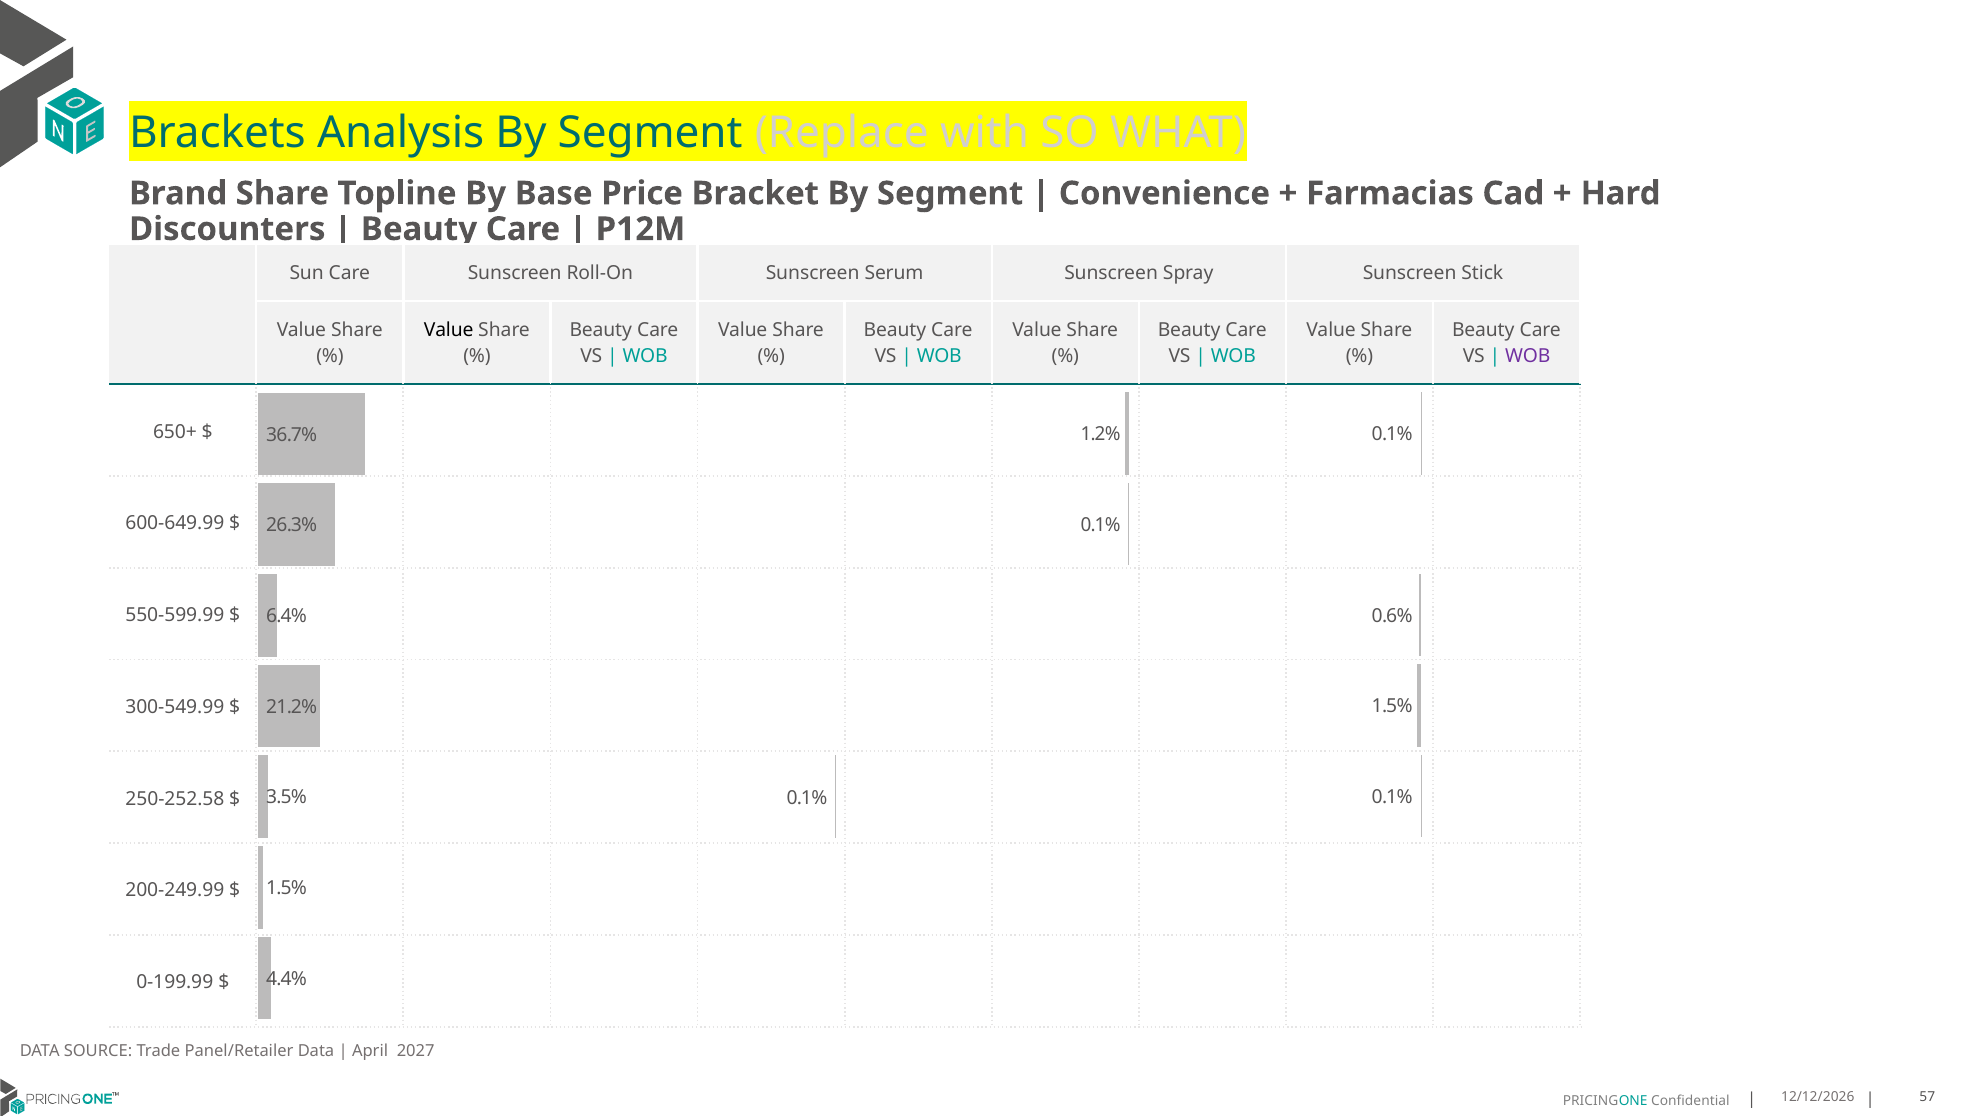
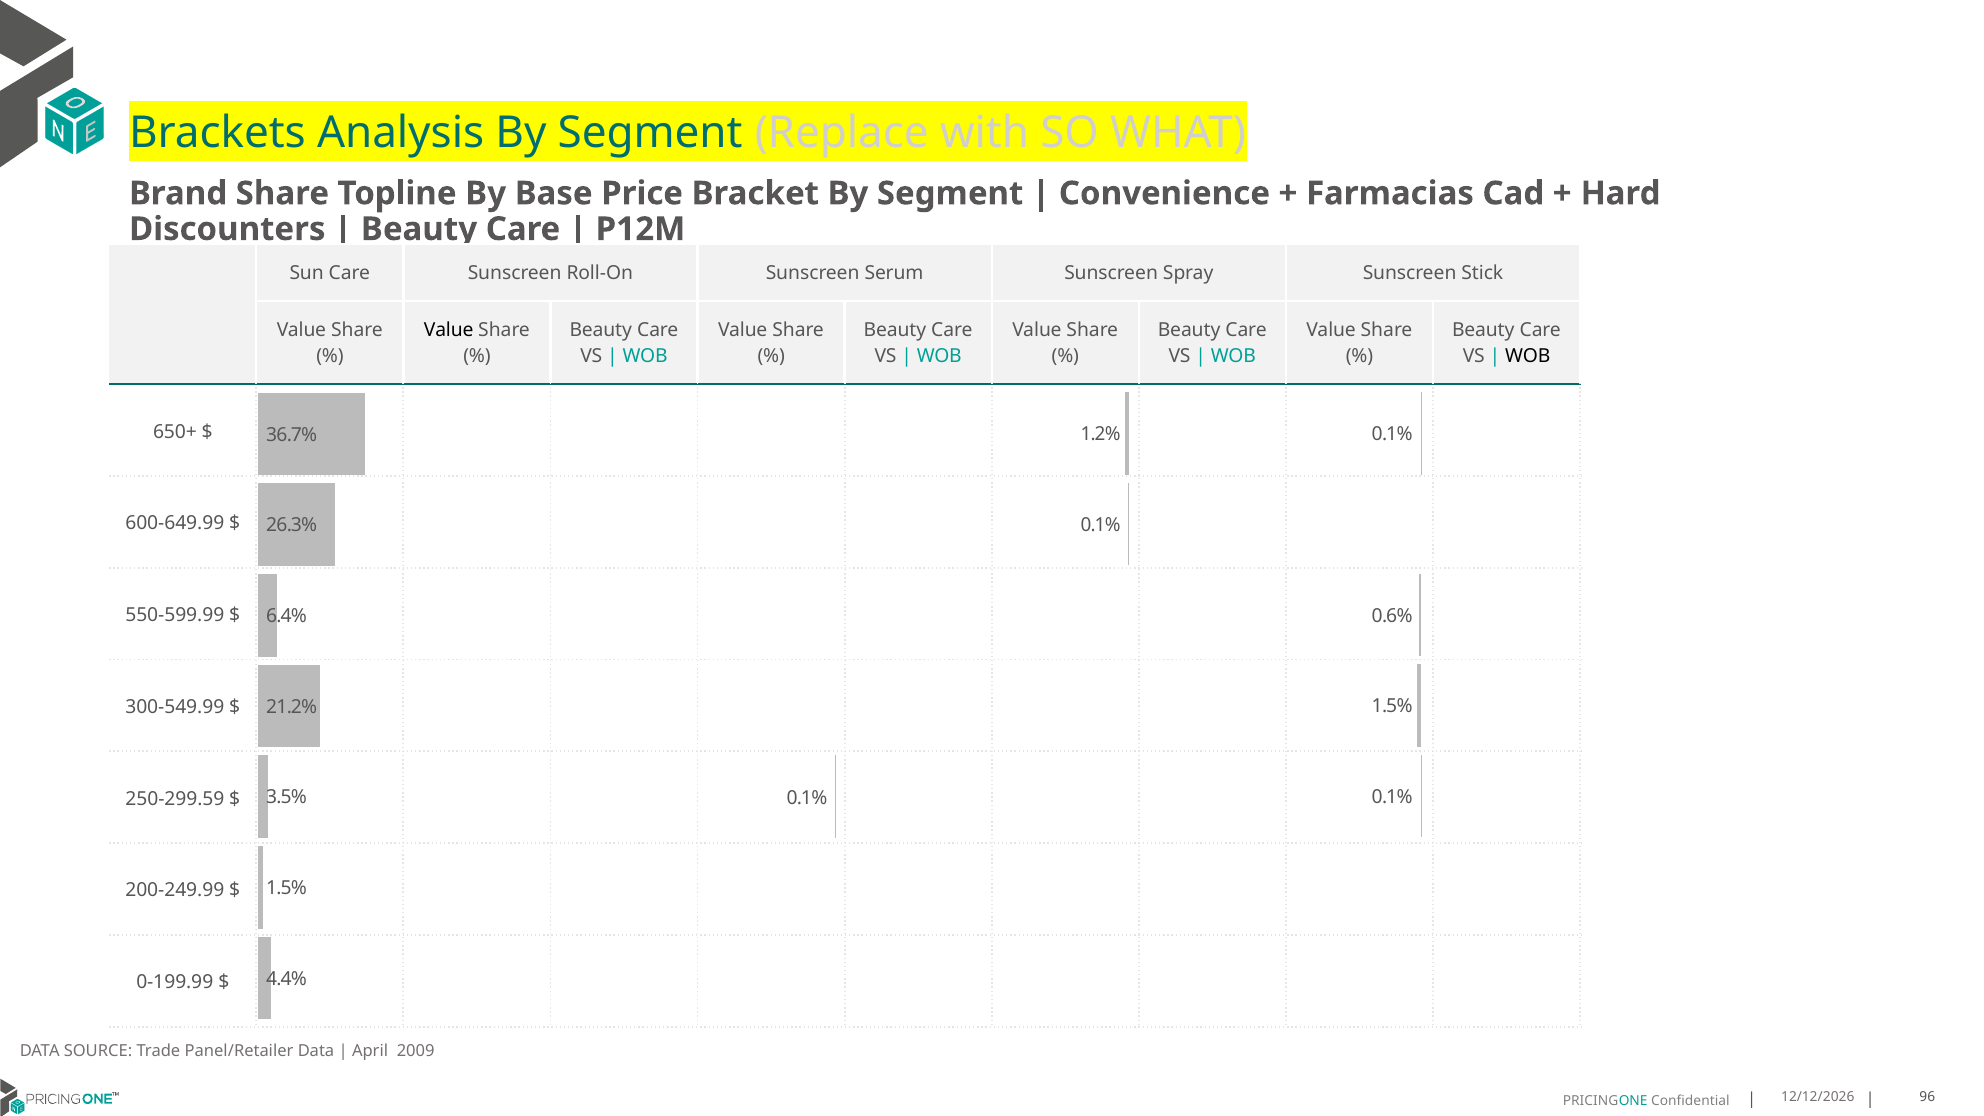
WOB at (1528, 357) colour: purple -> black
250-252.58: 250-252.58 -> 250-299.59
2027: 2027 -> 2009
57: 57 -> 96
